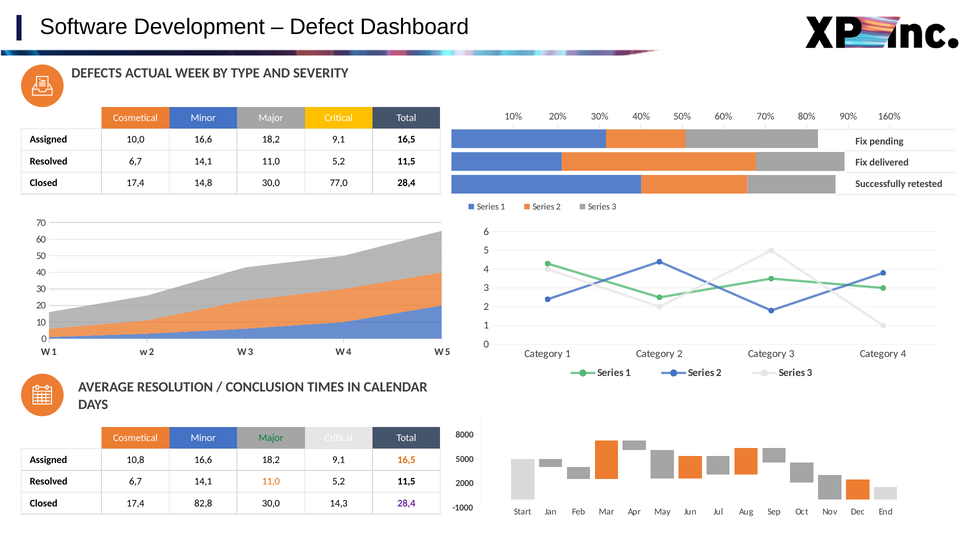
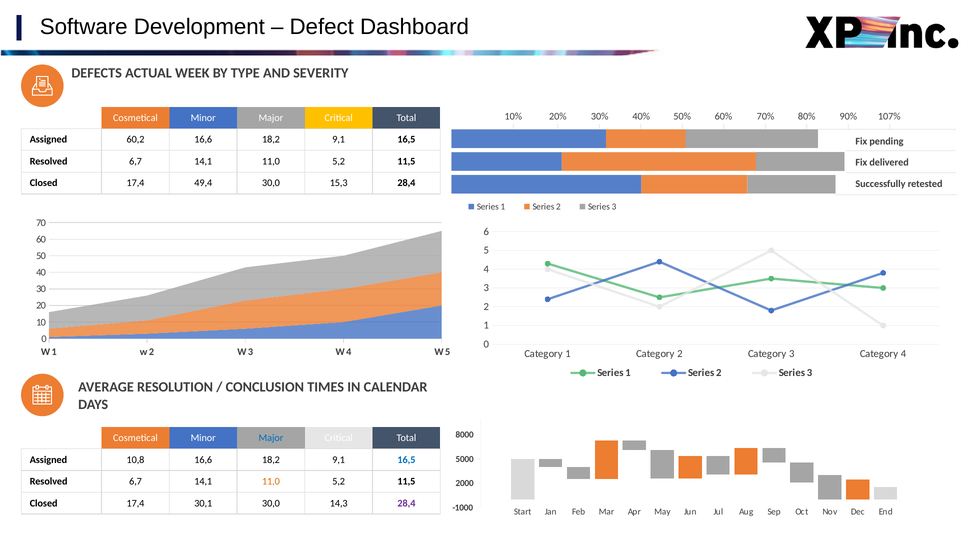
160%: 160% -> 107%
10,0: 10,0 -> 60,2
14,8: 14,8 -> 49,4
77,0: 77,0 -> 15,3
Major at (271, 438) colour: green -> blue
16,5 at (406, 460) colour: orange -> blue
82,8: 82,8 -> 30,1
